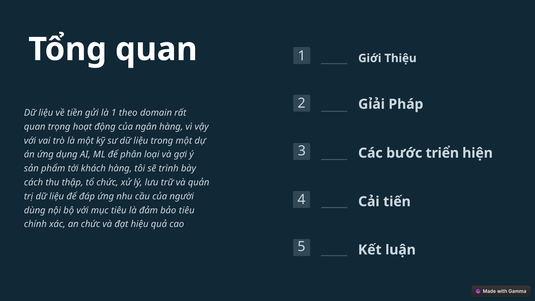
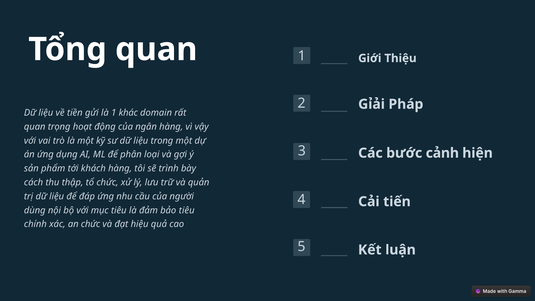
theo: theo -> khác
triển: triển -> cảnh
